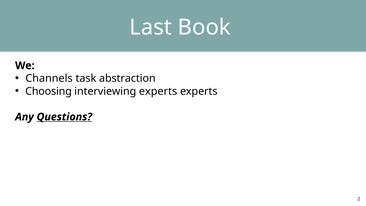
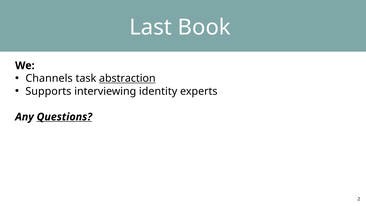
abstraction underline: none -> present
Choosing: Choosing -> Supports
interviewing experts: experts -> identity
